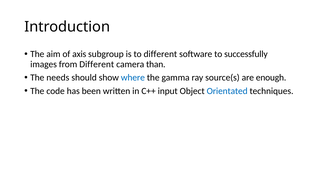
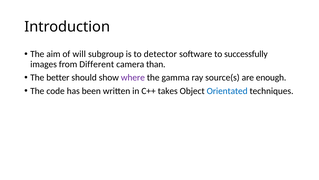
axis: axis -> will
to different: different -> detector
needs: needs -> better
where colour: blue -> purple
input: input -> takes
